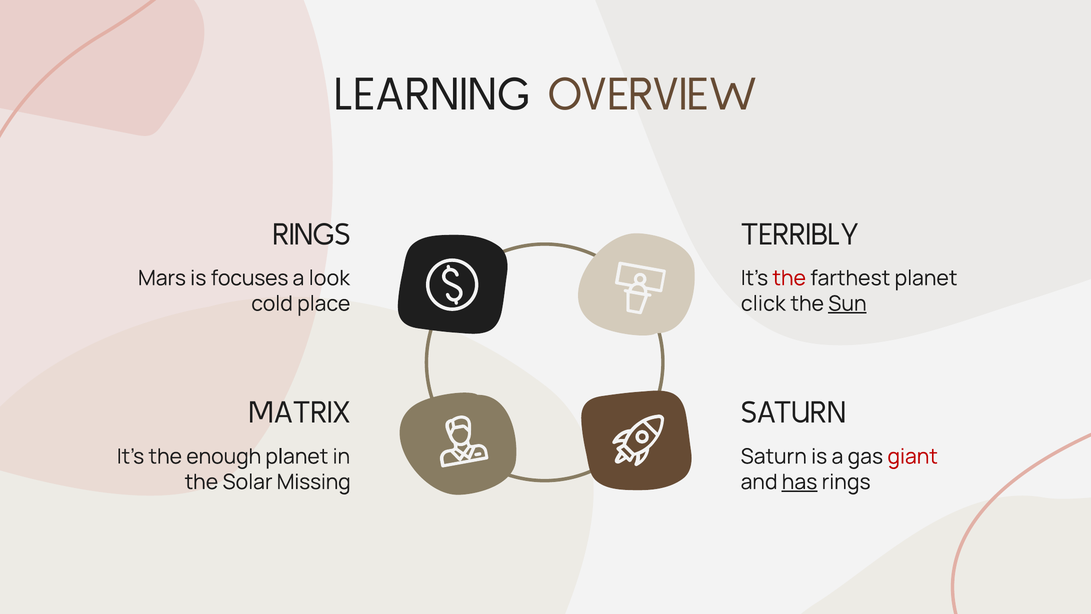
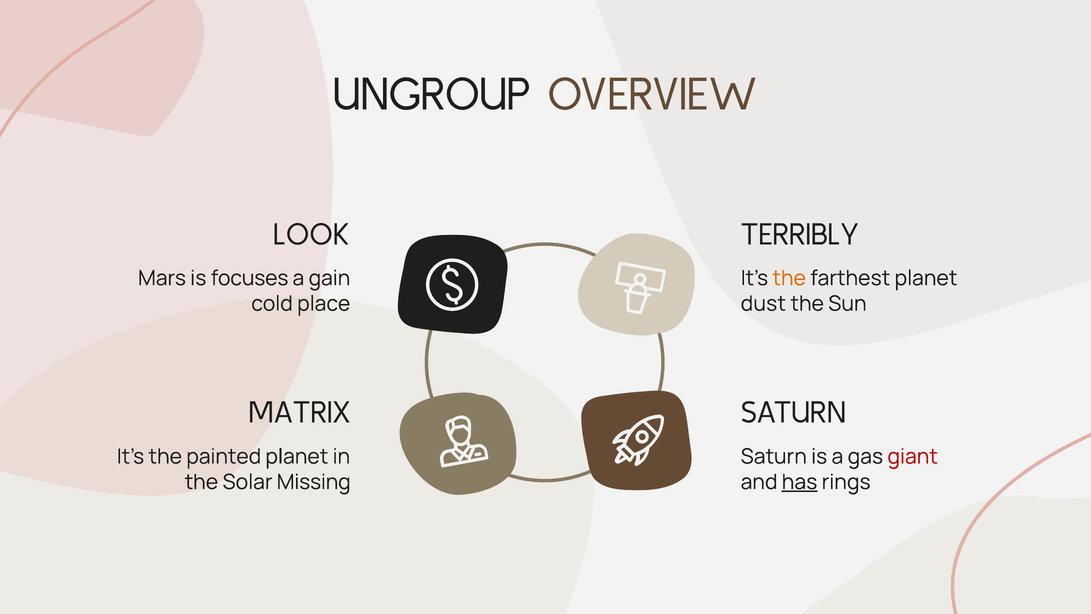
LEARNING: LEARNING -> UNGROUP
RINGS at (312, 234): RINGS -> LOOK
look: look -> gain
the at (789, 278) colour: red -> orange
click: click -> dust
Sun underline: present -> none
enough: enough -> painted
